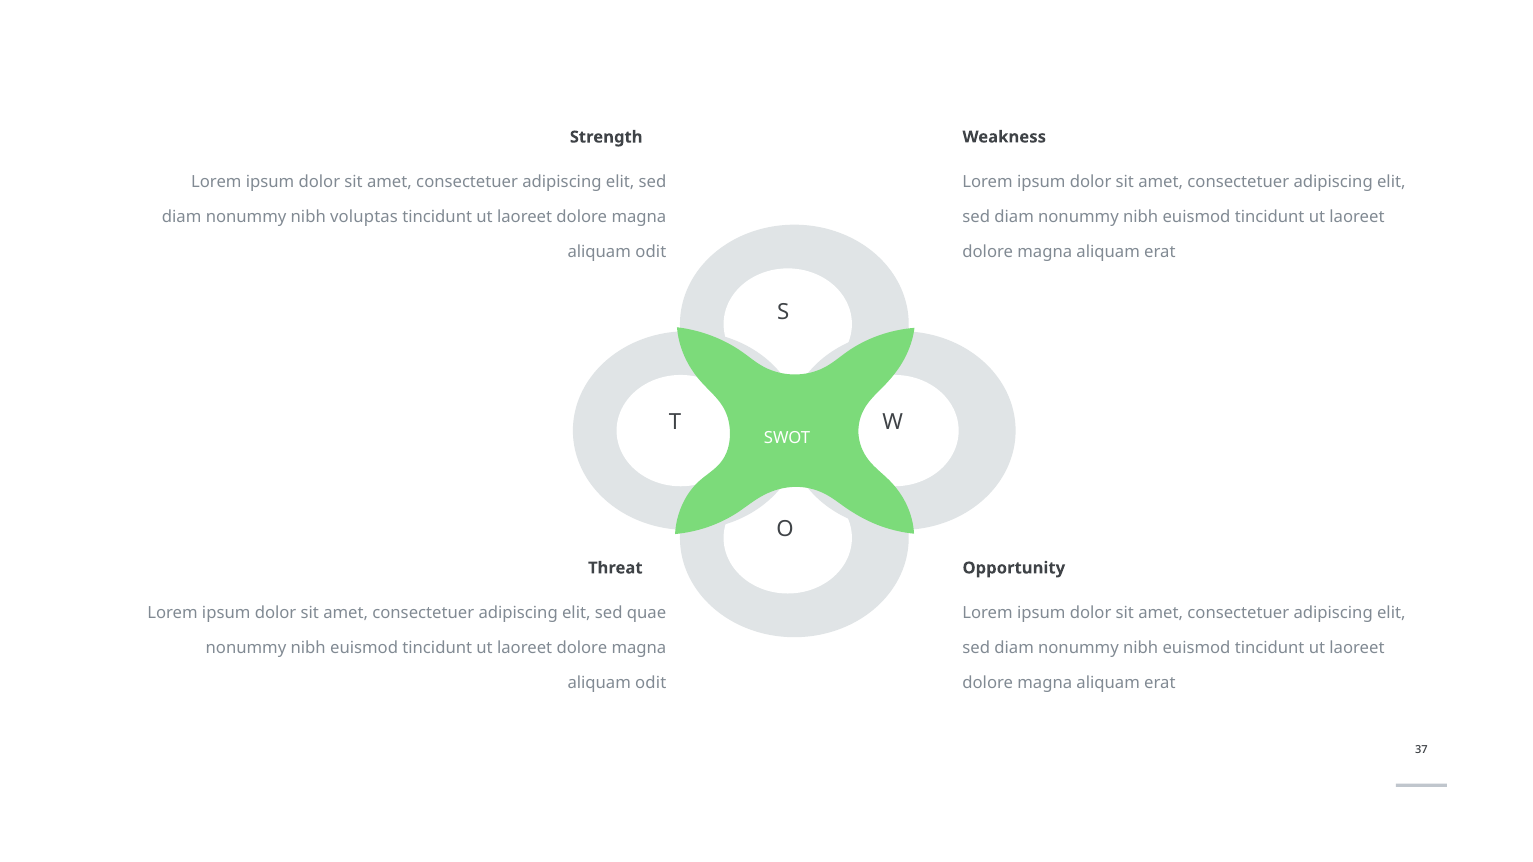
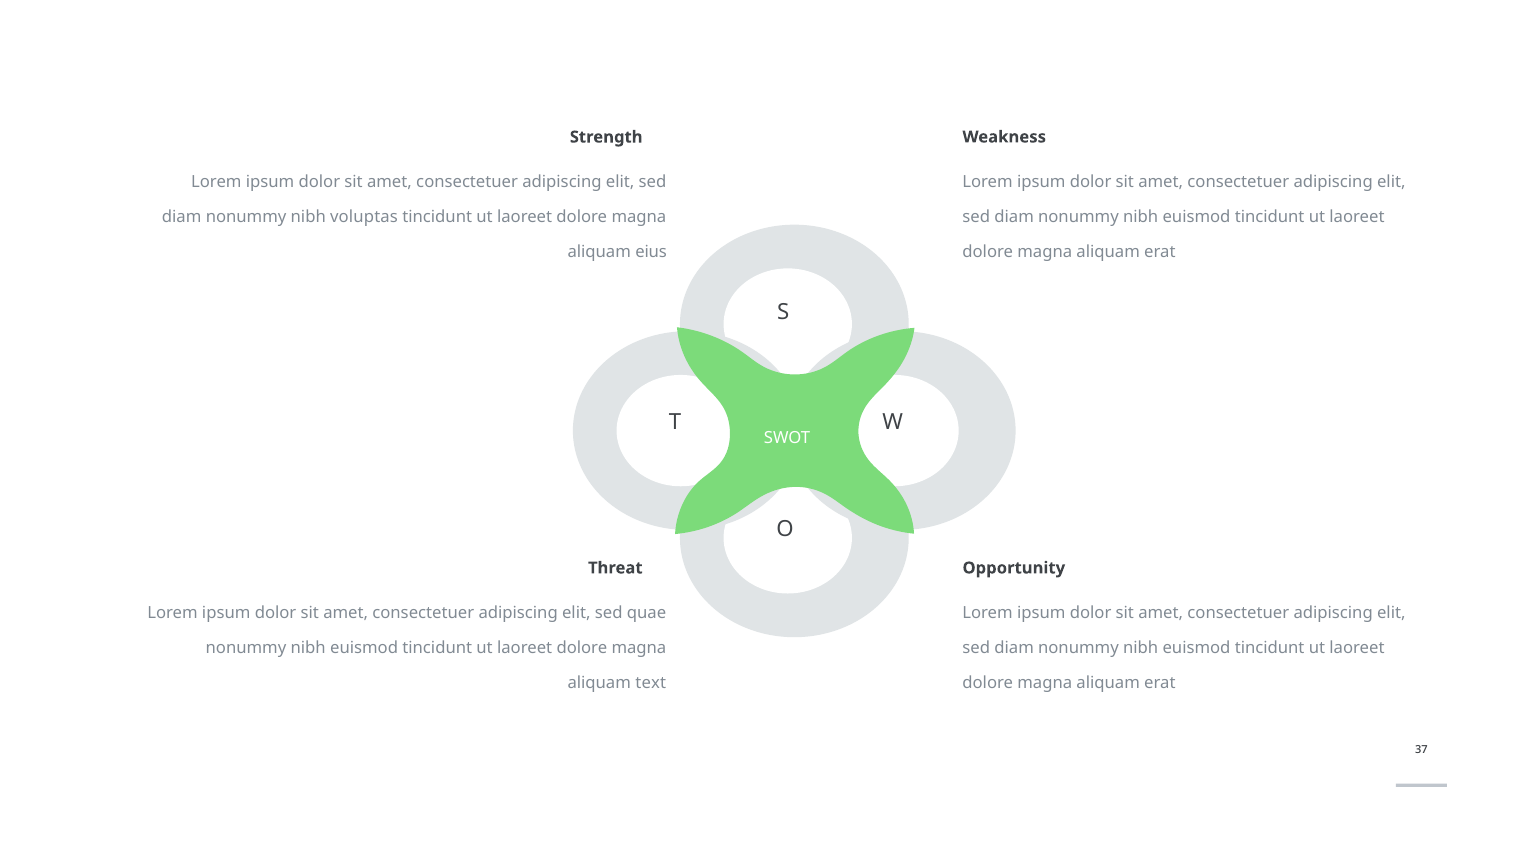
odit at (651, 252): odit -> eius
odit at (651, 683): odit -> text
